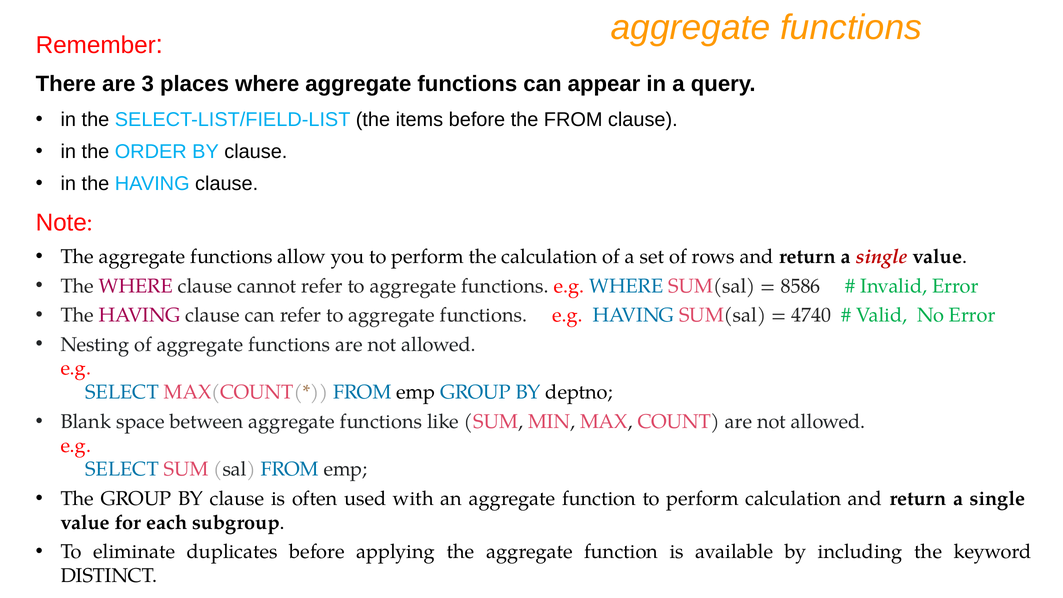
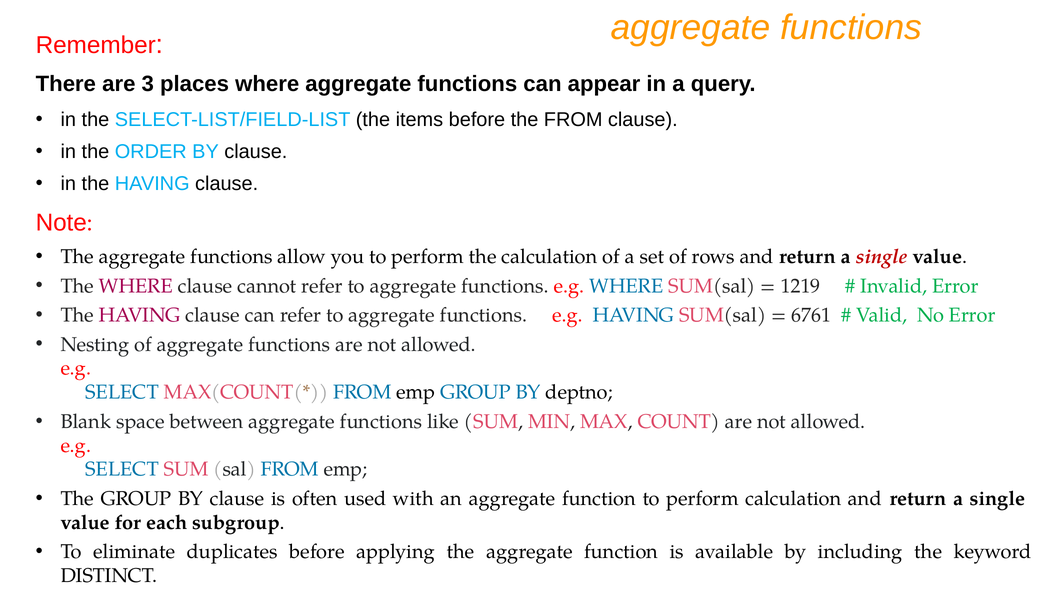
8586: 8586 -> 1219
4740: 4740 -> 6761
